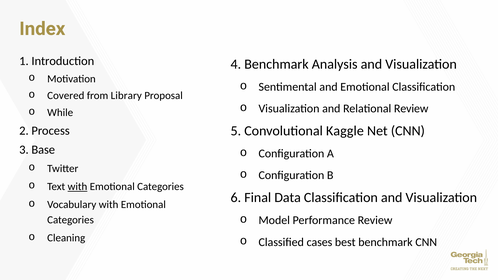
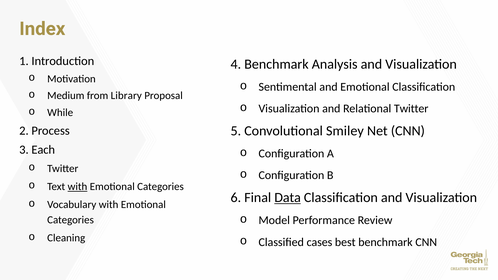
Covered: Covered -> Medium
Relational Review: Review -> Twitter
Kaggle: Kaggle -> Smiley
Base: Base -> Each
Data underline: none -> present
